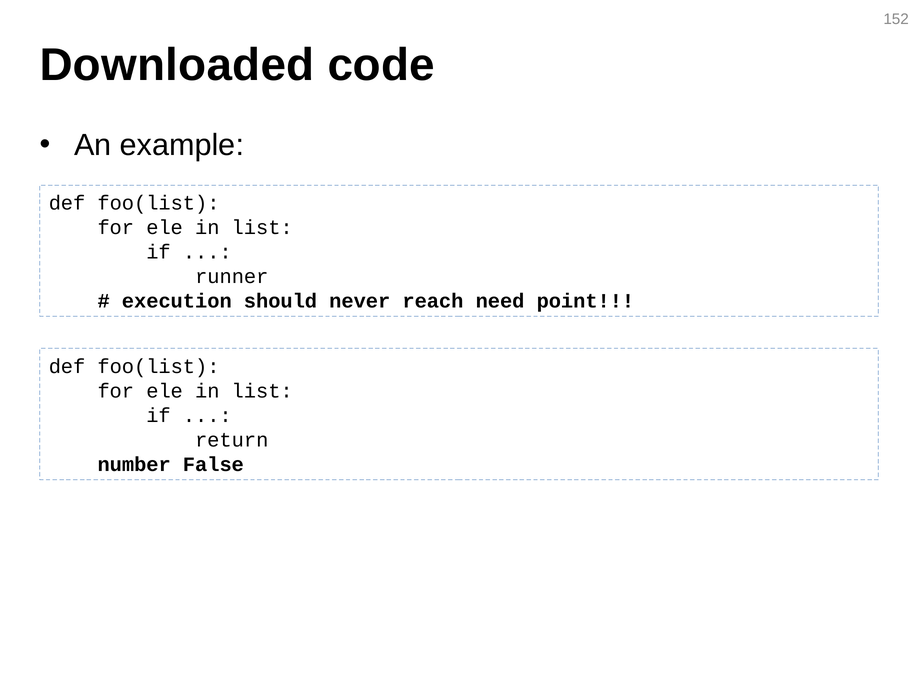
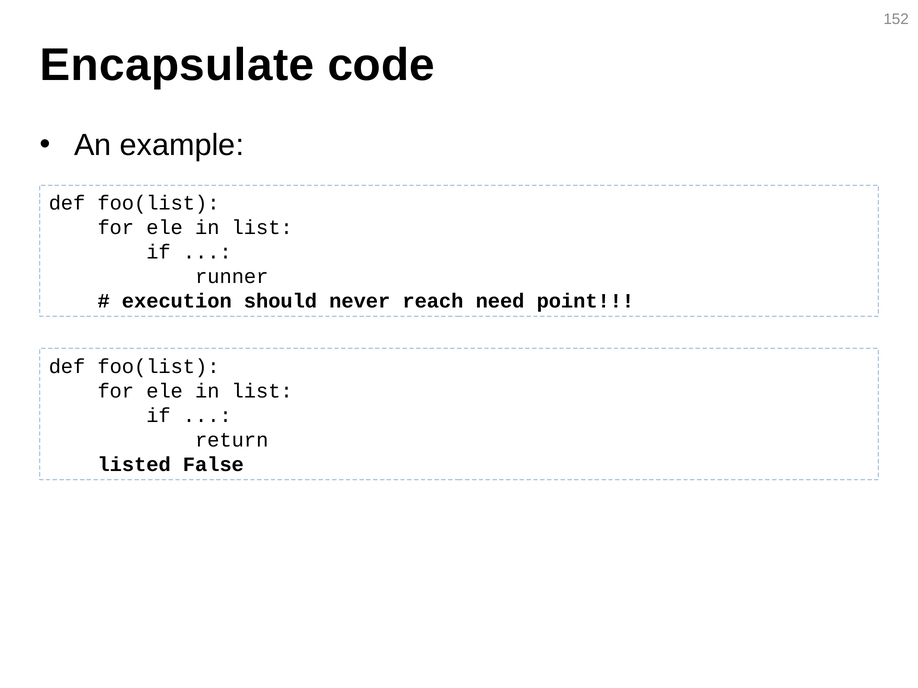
Downloaded: Downloaded -> Encapsulate
number: number -> listed
